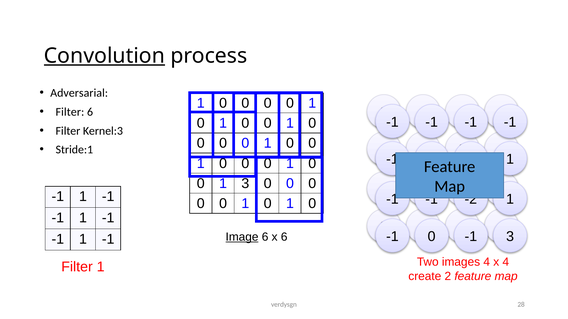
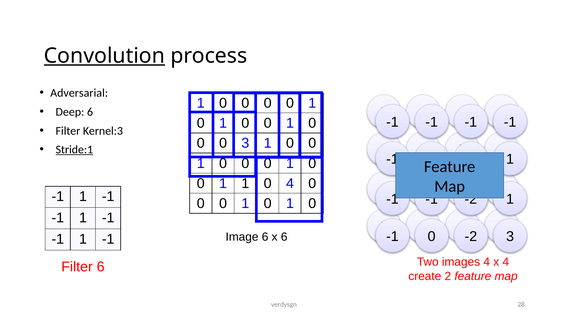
Filter at (70, 112): Filter -> Deep
0 at (245, 143): 0 -> 3
Stride:1 underline: none -> present
3 at (245, 184): 3 -> 1
0 at (290, 184): 0 -> 4
0 -1: -1 -> -2
Image underline: present -> none
Filter 1: 1 -> 6
